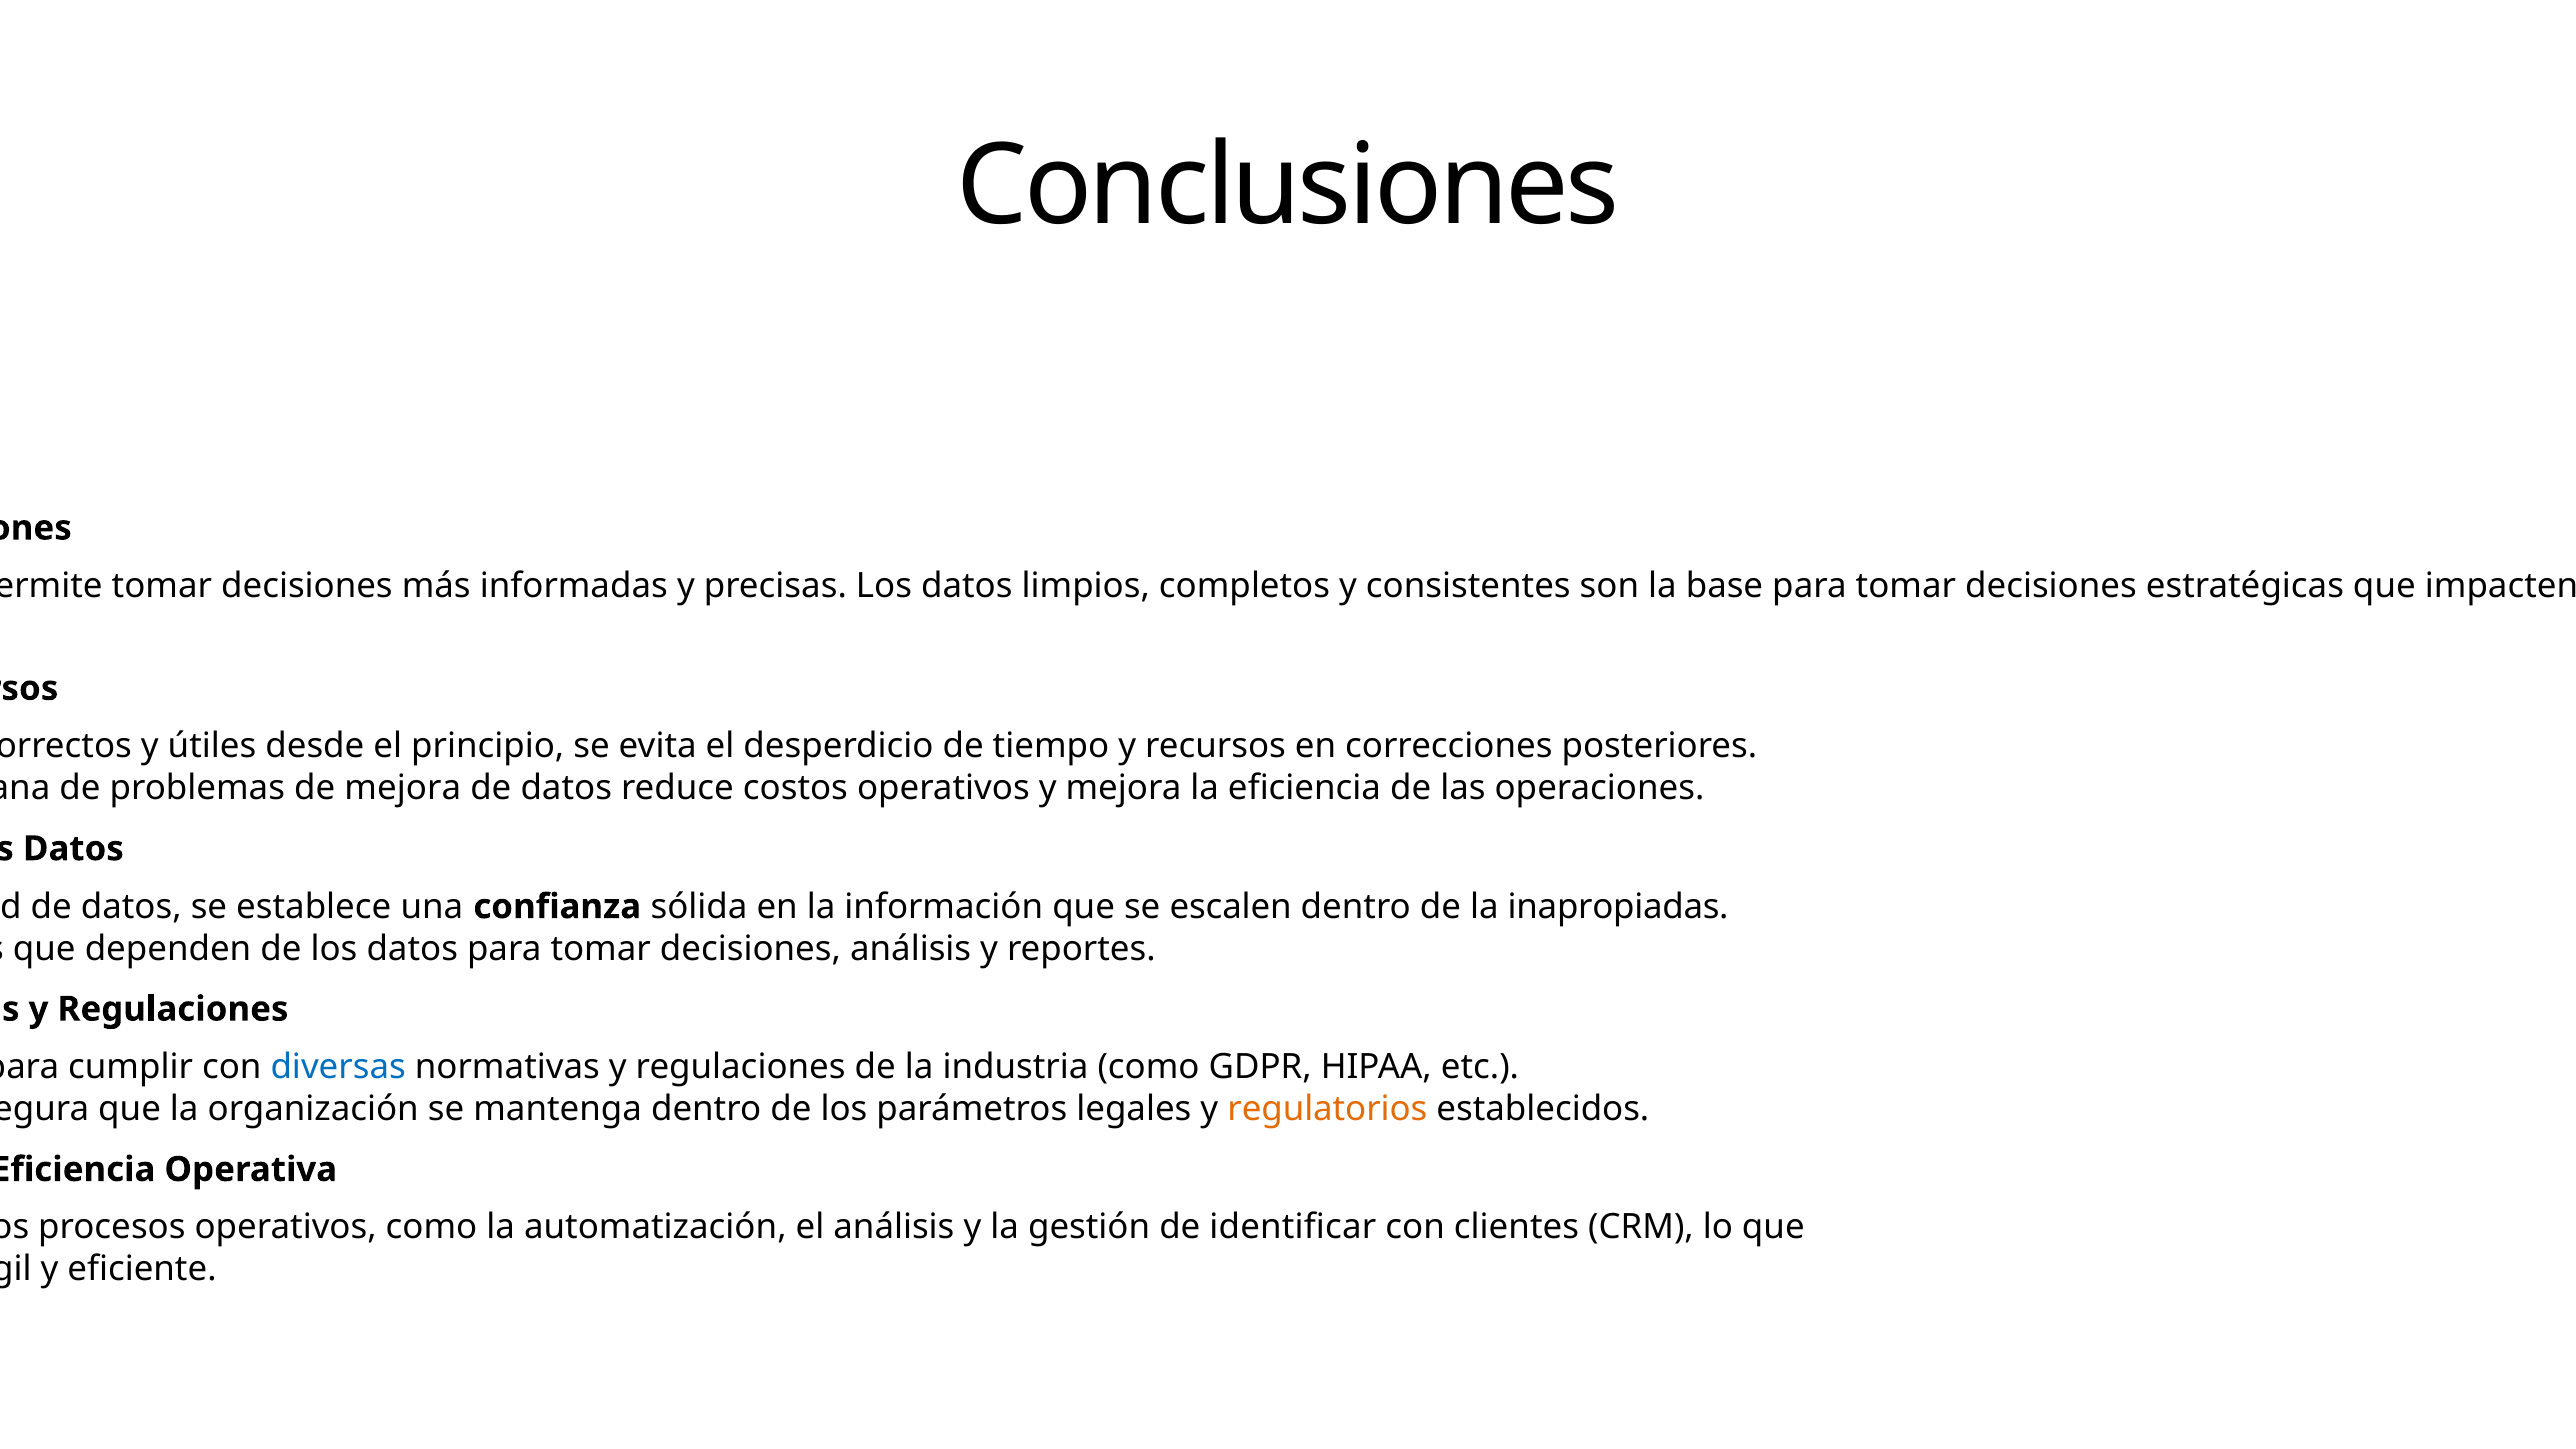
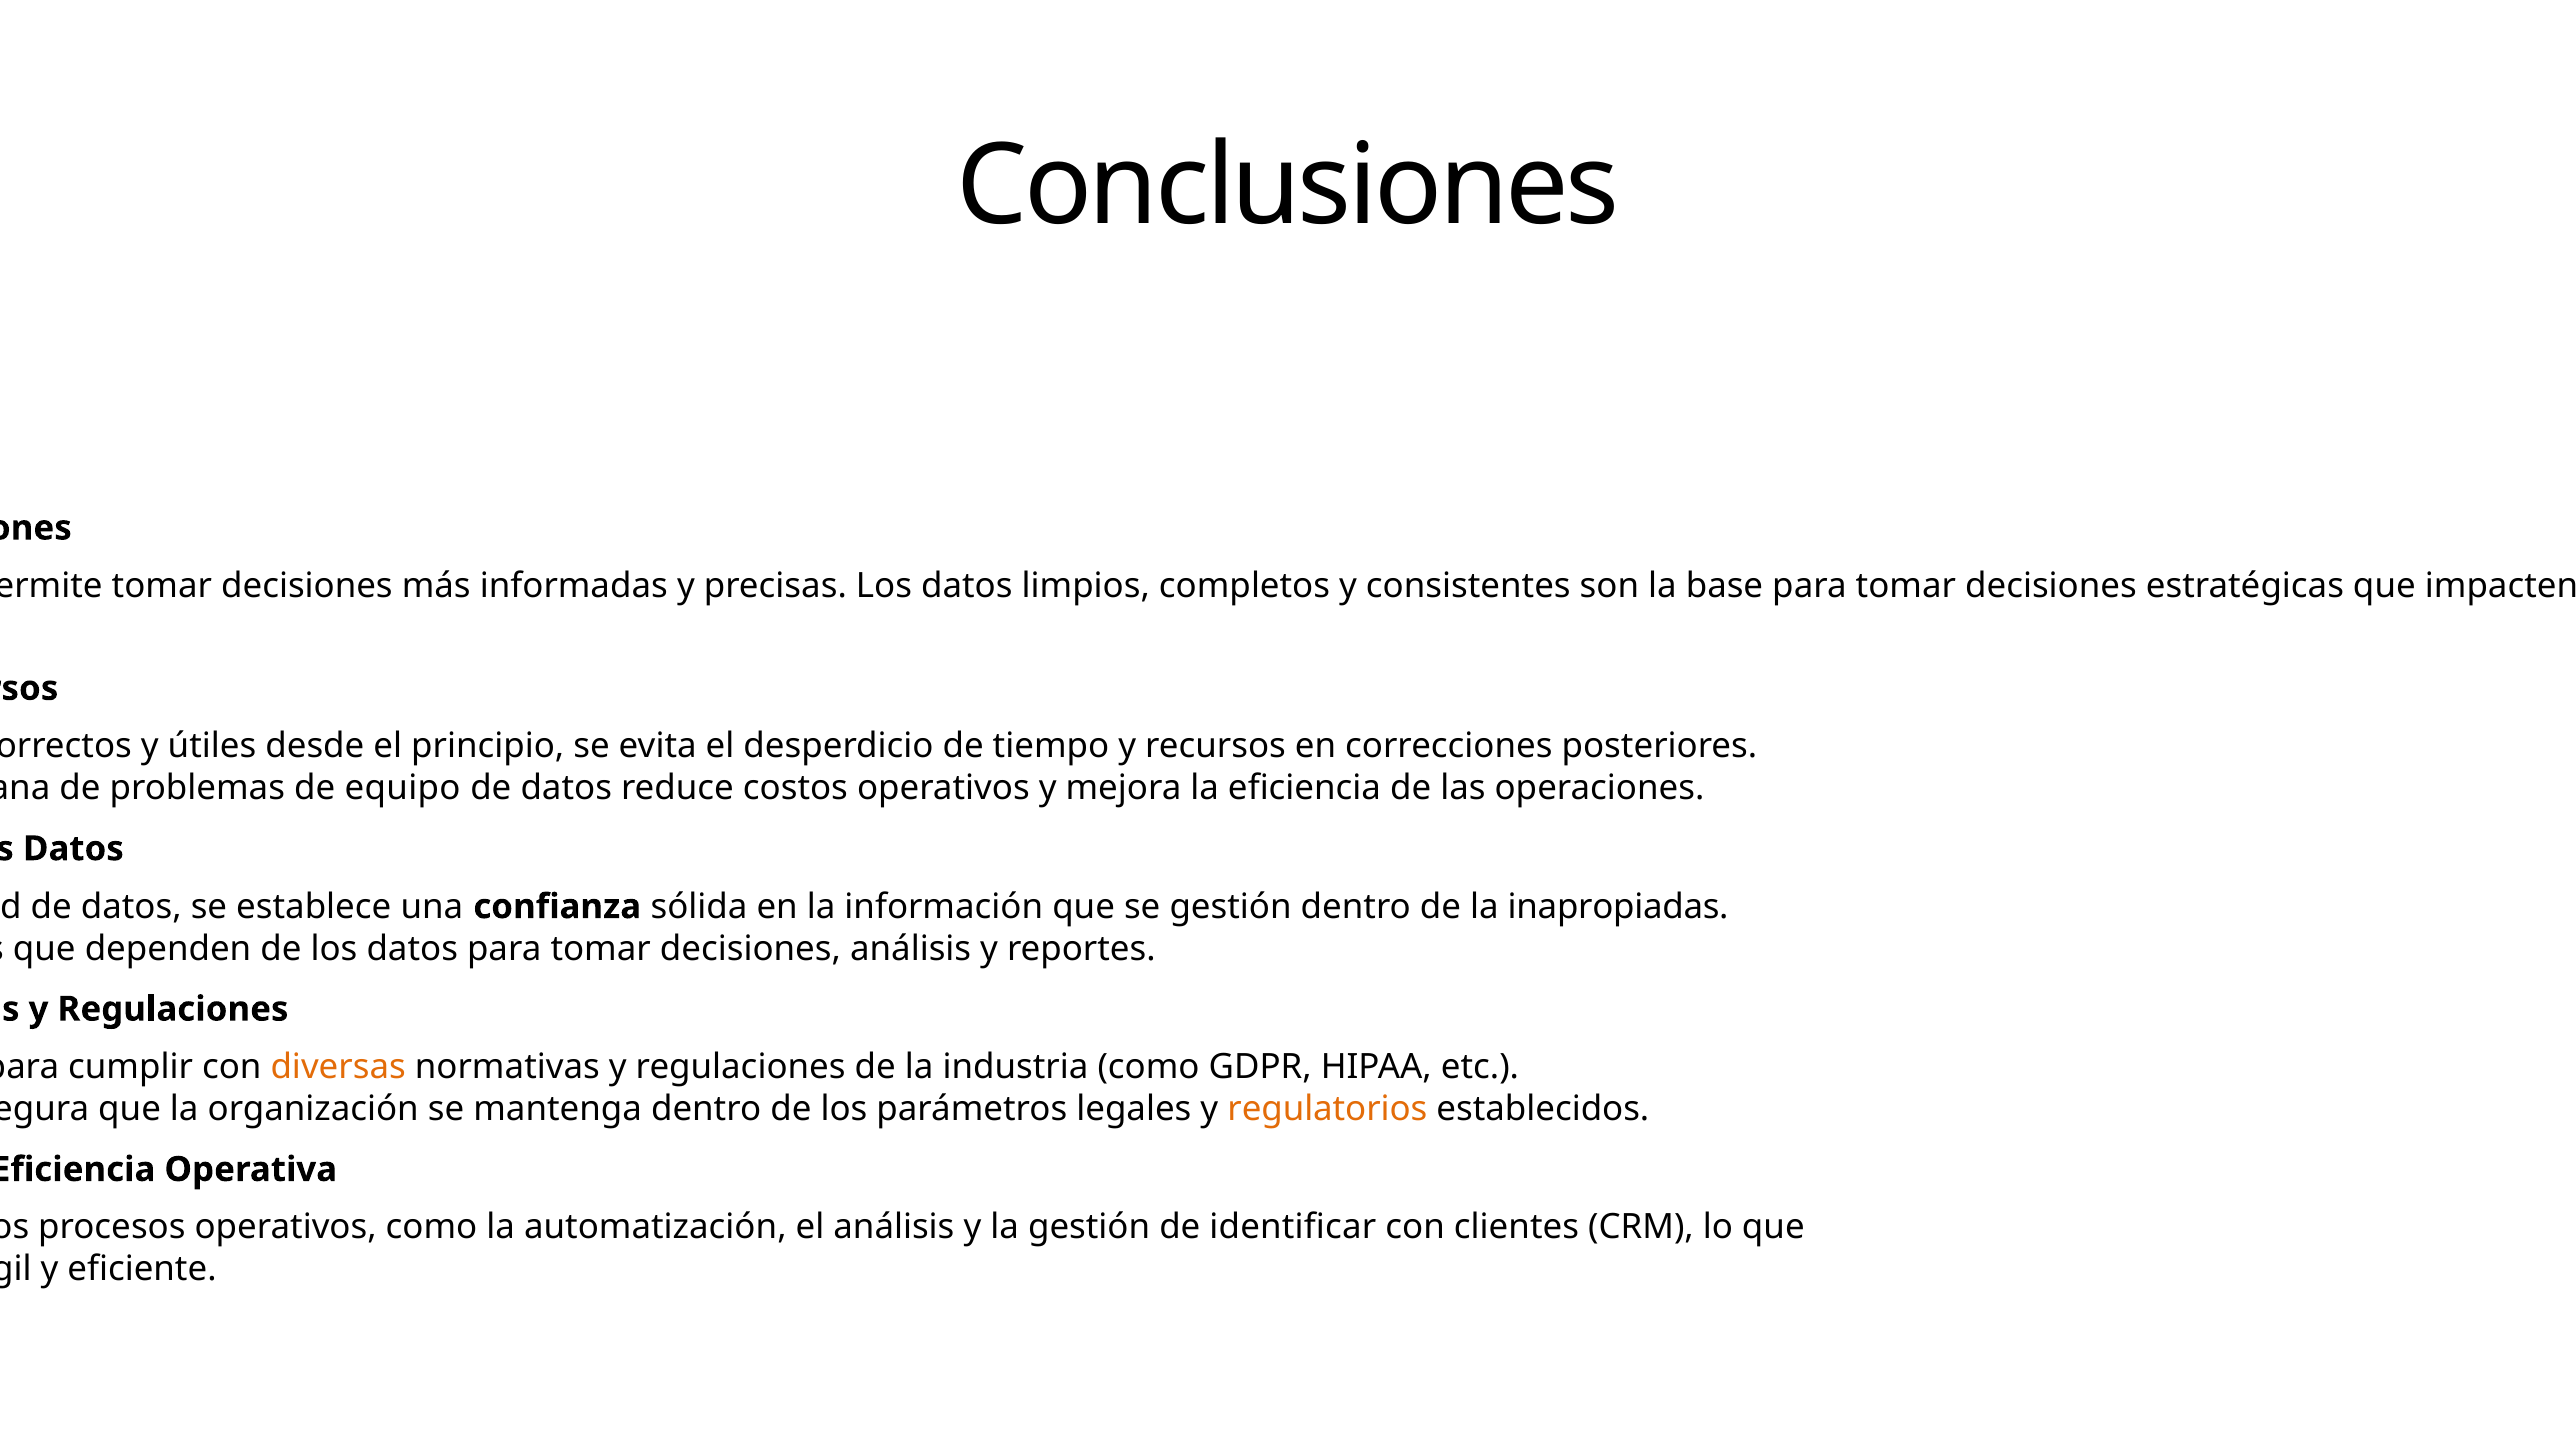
de mejora: mejora -> equipo
se escalen: escalen -> gestión
diversas colour: blue -> orange
